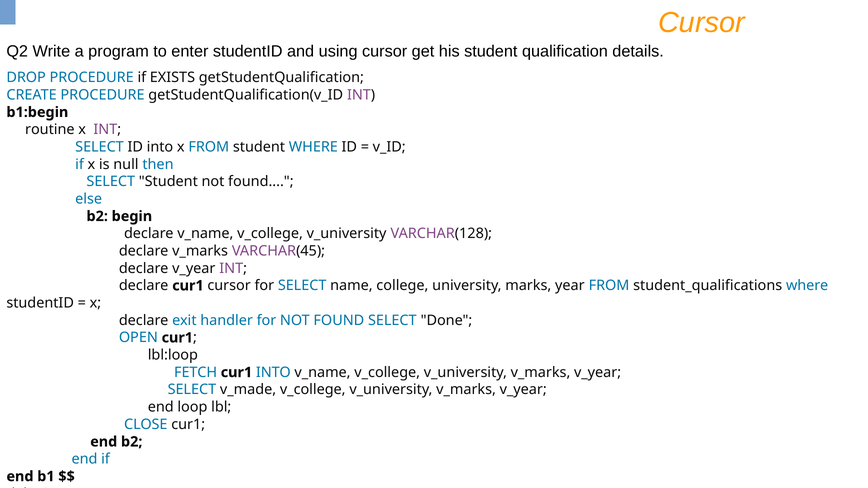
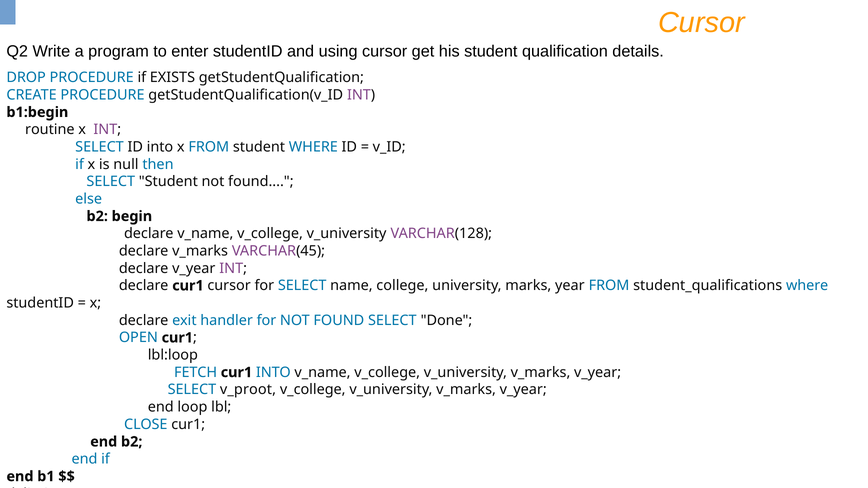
v_made: v_made -> v_proot
